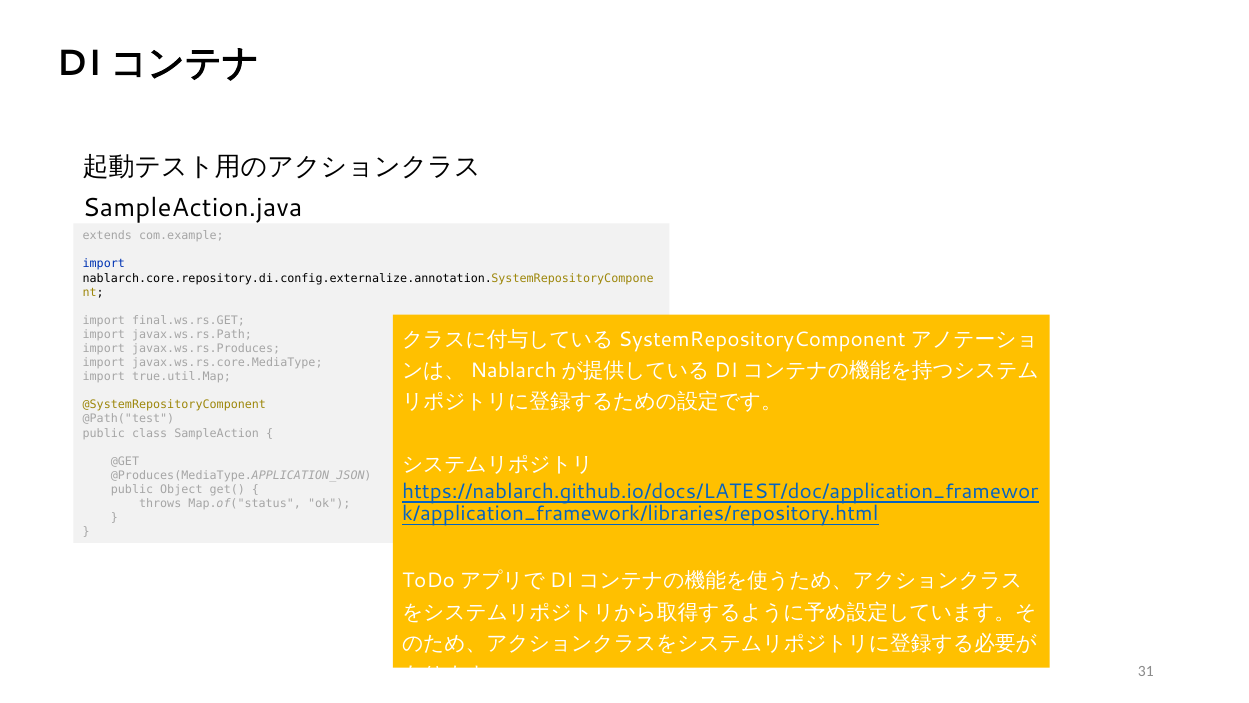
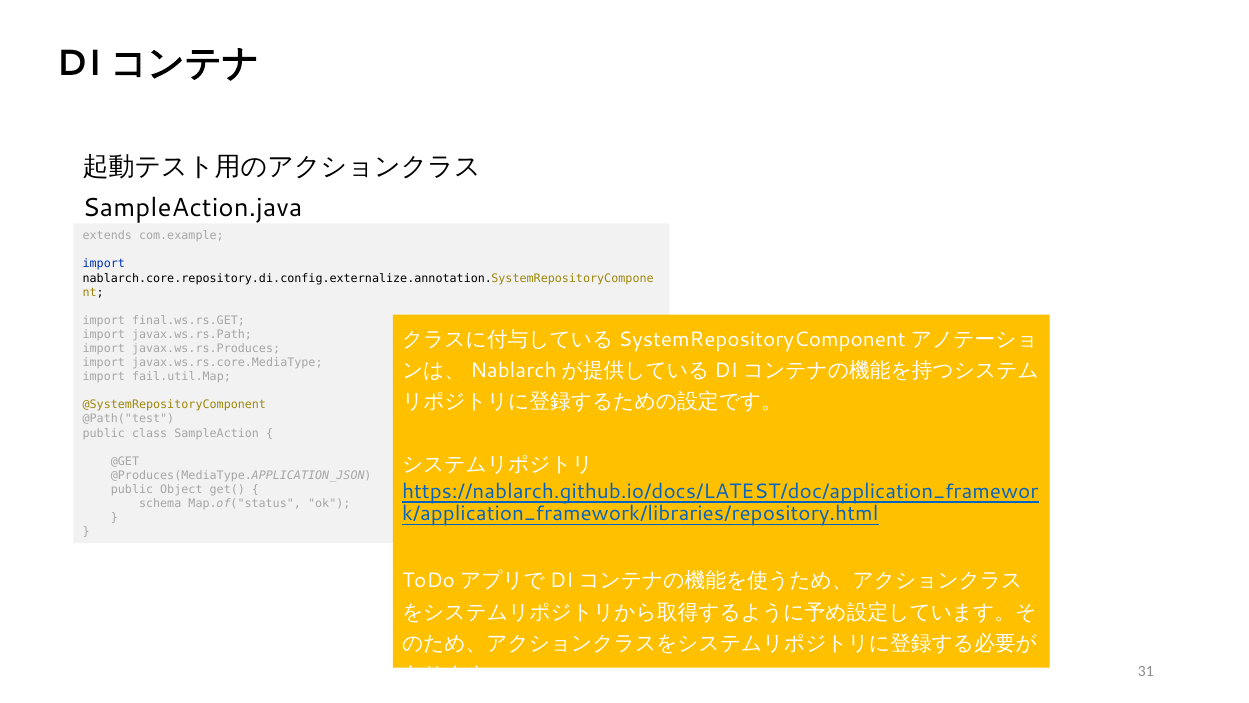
true.util.Map: true.util.Map -> fail.util.Map
throws: throws -> schema
